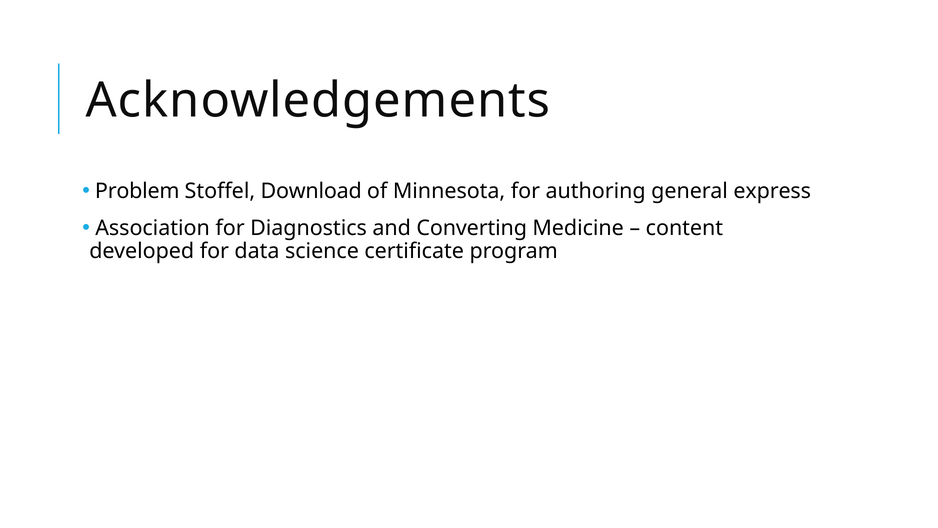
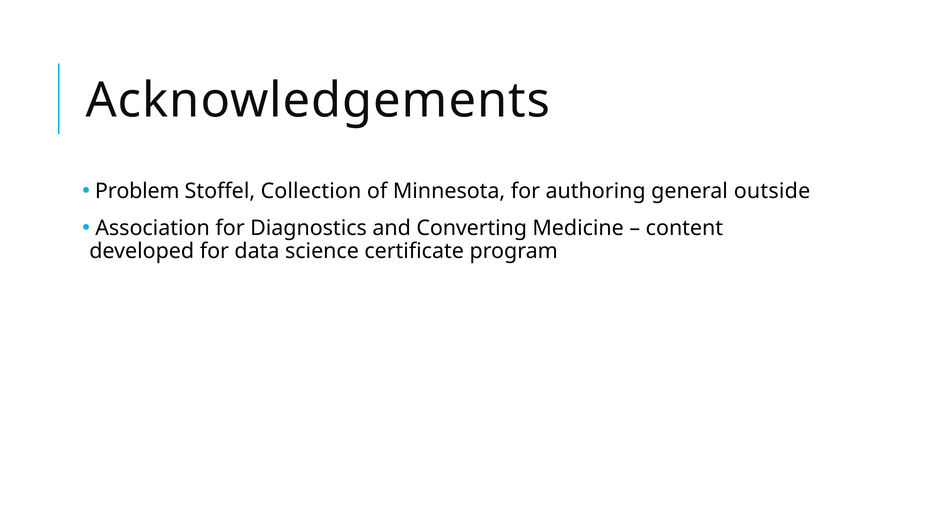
Download: Download -> Collection
express: express -> outside
